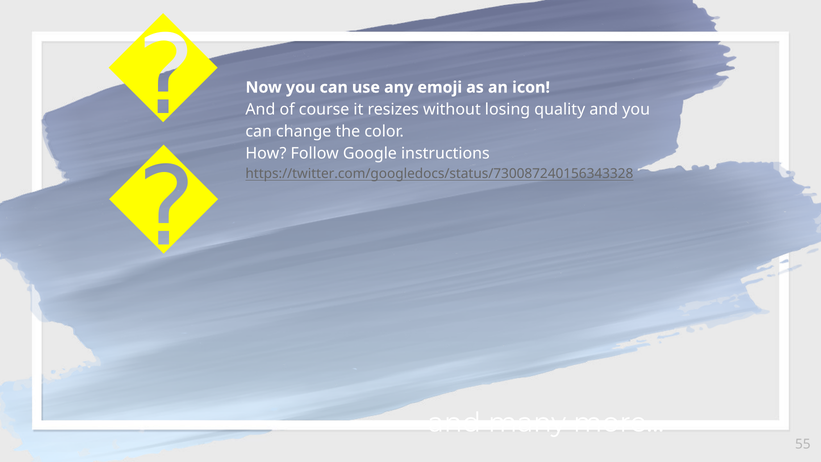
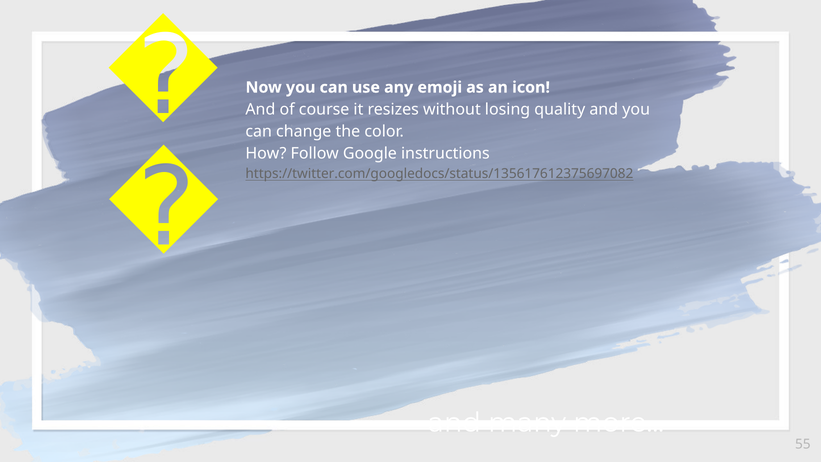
https://twitter.com/googledocs/status/730087240156343328: https://twitter.com/googledocs/status/730087240156343328 -> https://twitter.com/googledocs/status/135617612375697082
